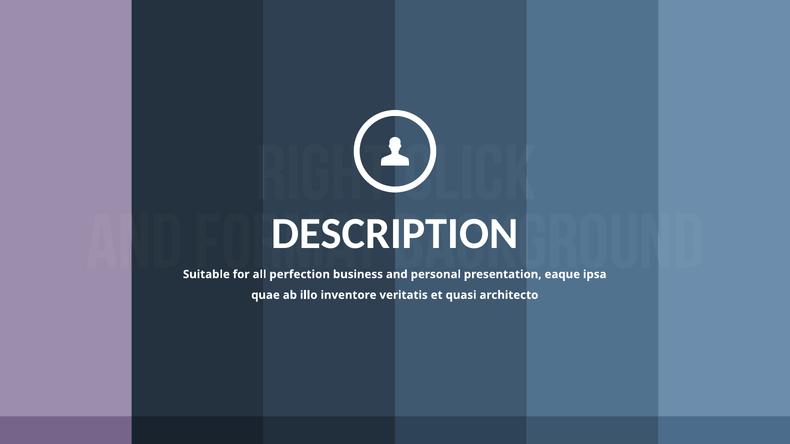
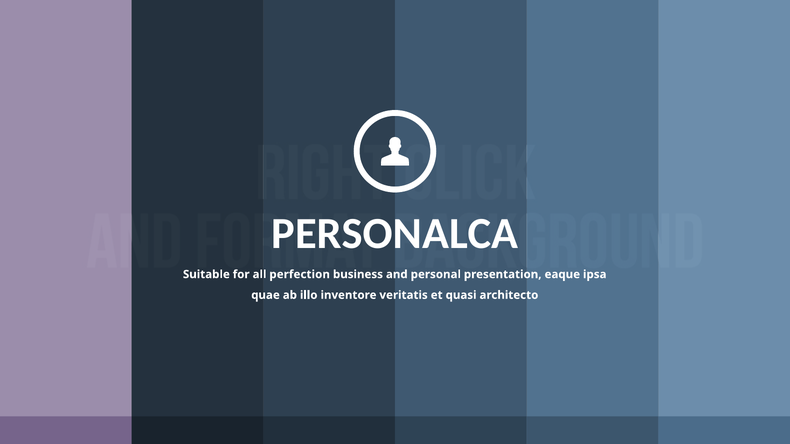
DESCRIPTION: DESCRIPTION -> PERSONALCA
